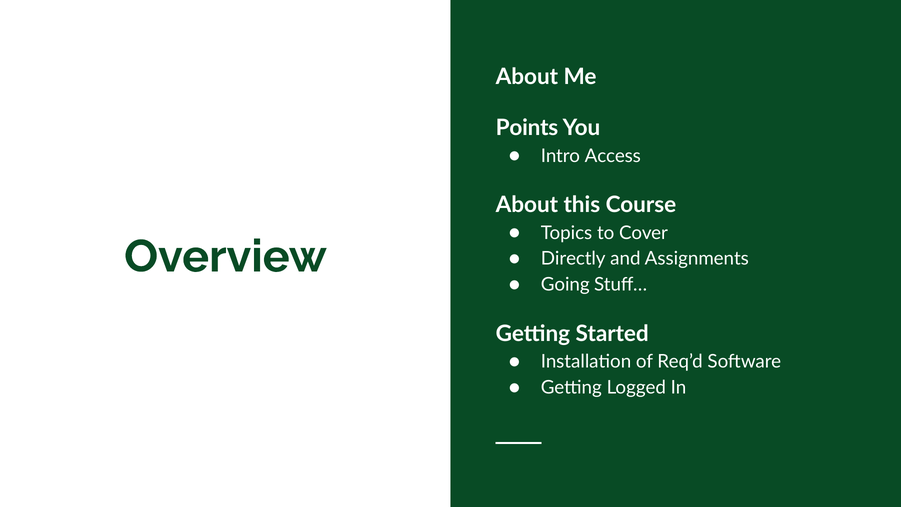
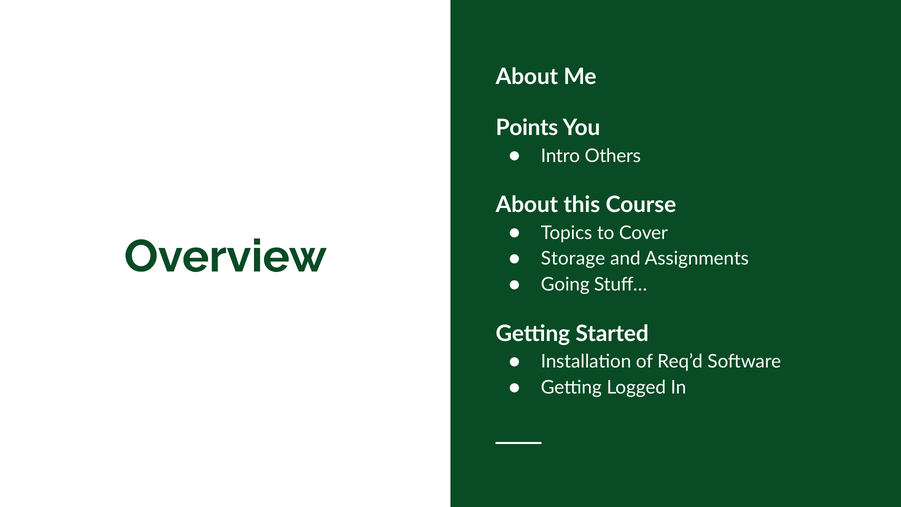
Access: Access -> Others
Directly: Directly -> Storage
